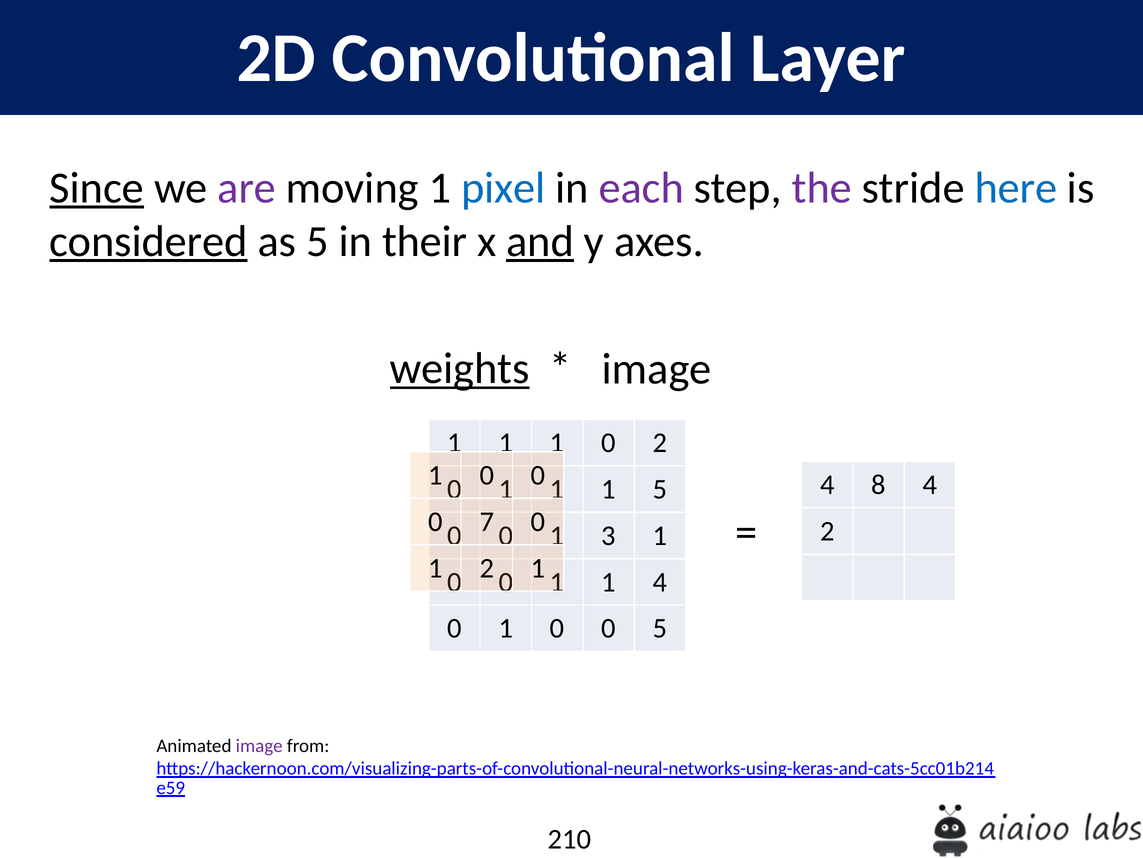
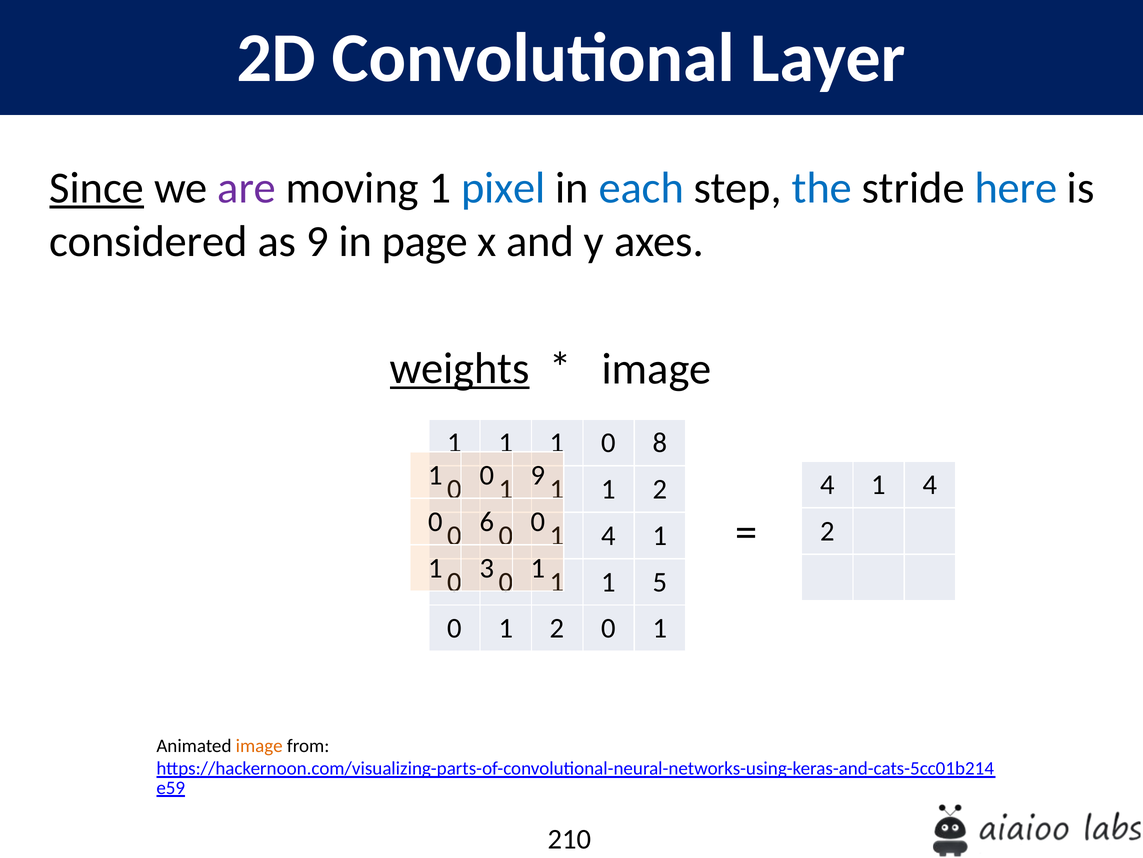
each colour: purple -> blue
the colour: purple -> blue
considered underline: present -> none
as 5: 5 -> 9
their: their -> page
and underline: present -> none
0 2: 2 -> 8
0 at (538, 475): 0 -> 9
8 at (879, 485): 8 -> 1
5 at (660, 489): 5 -> 2
7: 7 -> 6
3 at (609, 535): 3 -> 4
1 2: 2 -> 3
4 at (660, 582): 4 -> 5
0 1 0: 0 -> 2
5 at (660, 628): 5 -> 1
image at (259, 745) colour: purple -> orange
